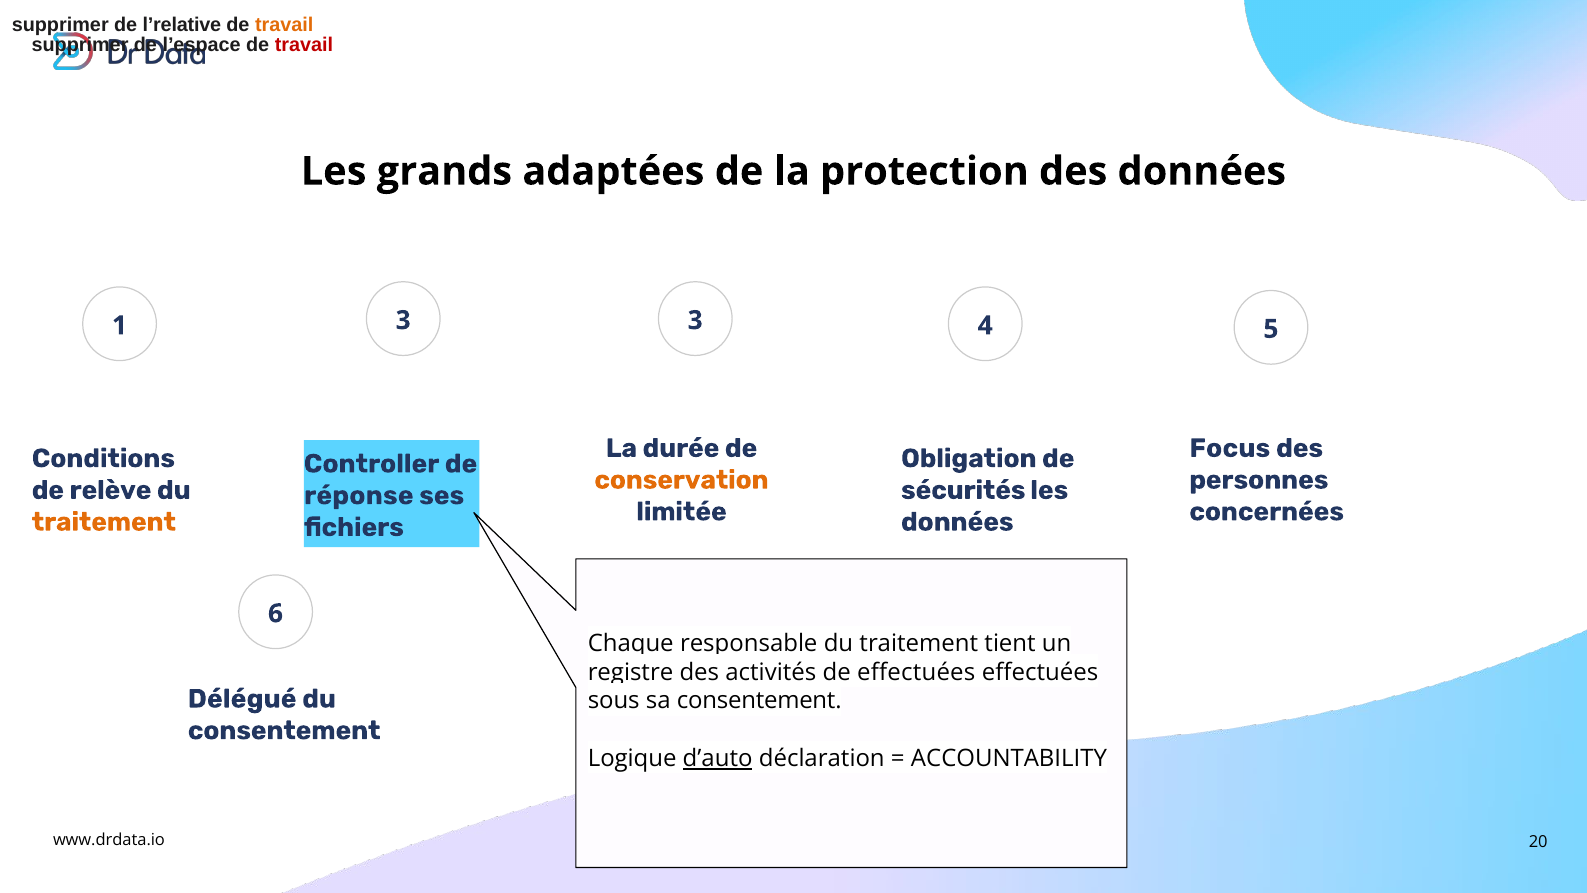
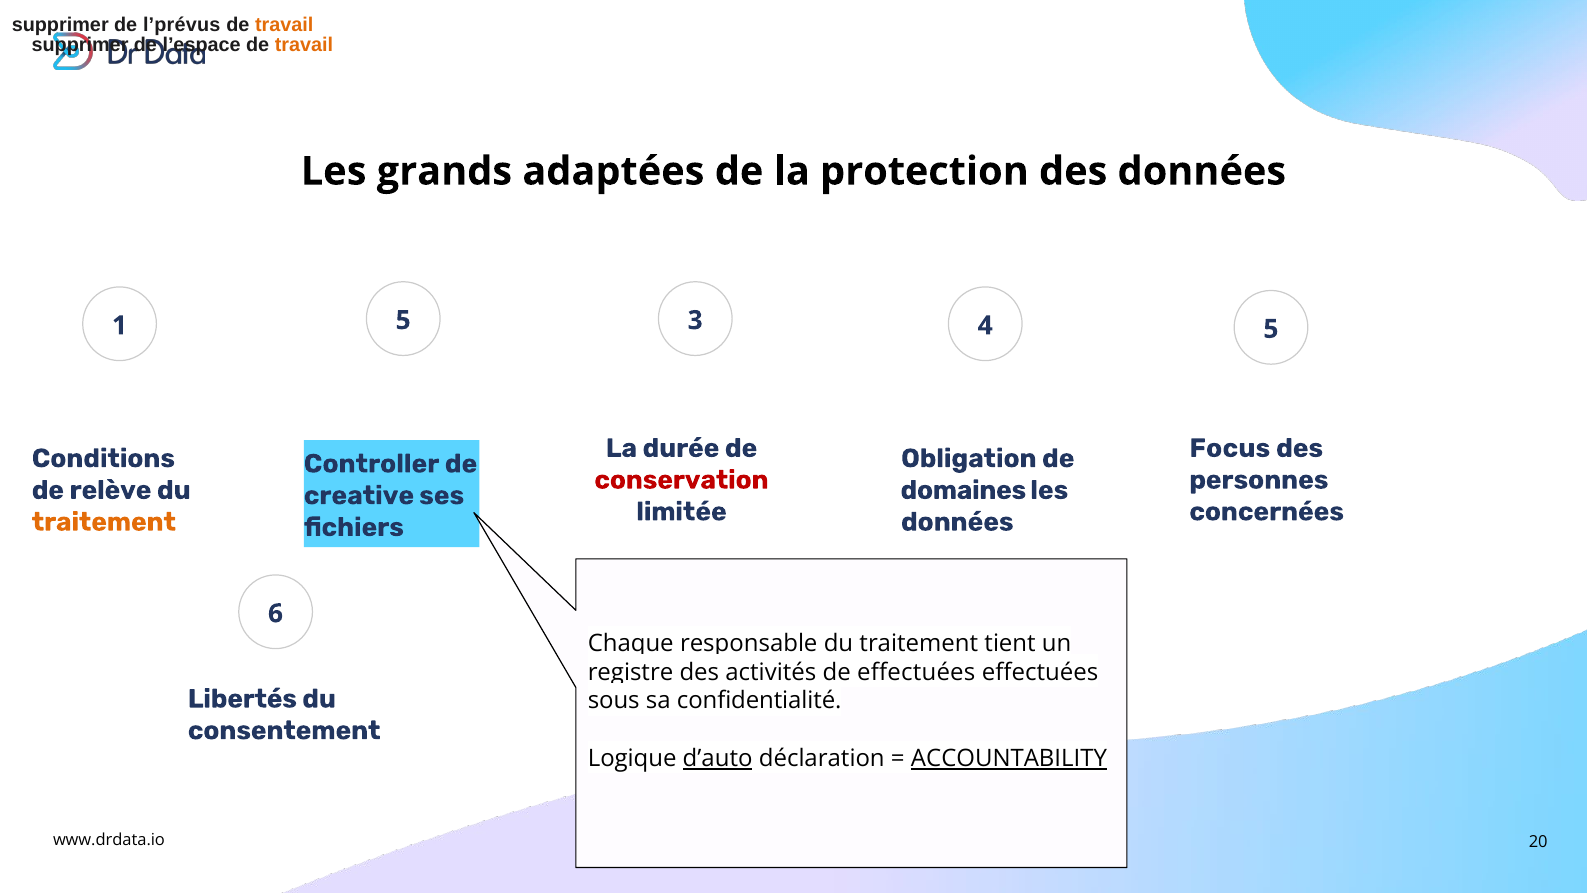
l’relative: l’relative -> l’prévus
travail at (304, 45) colour: red -> orange
1 3: 3 -> 5
conservation colour: orange -> red
sécurités: sécurités -> domaines
réponse: réponse -> creative
sa consentement: consentement -> confidentialité
Délégué: Délégué -> Libertés
ACCOUNTABILITY underline: none -> present
